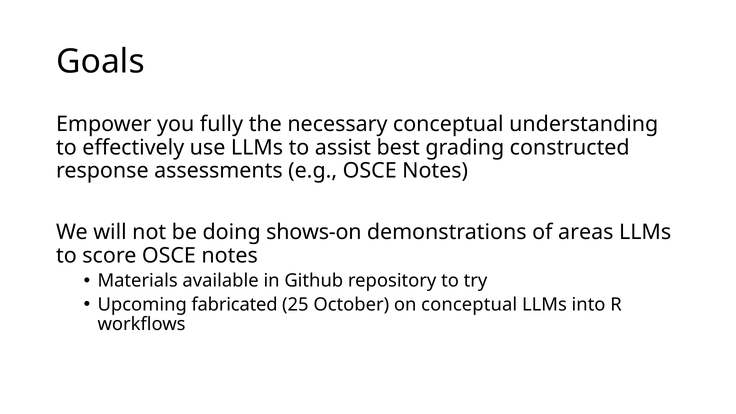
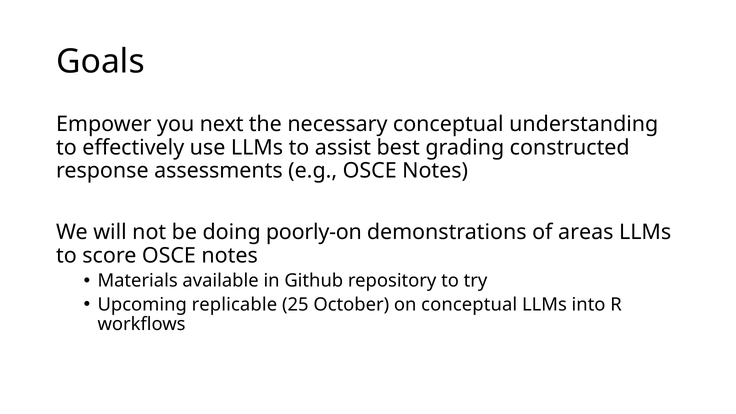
fully: fully -> next
shows-on: shows-on -> poorly-on
fabricated: fabricated -> replicable
